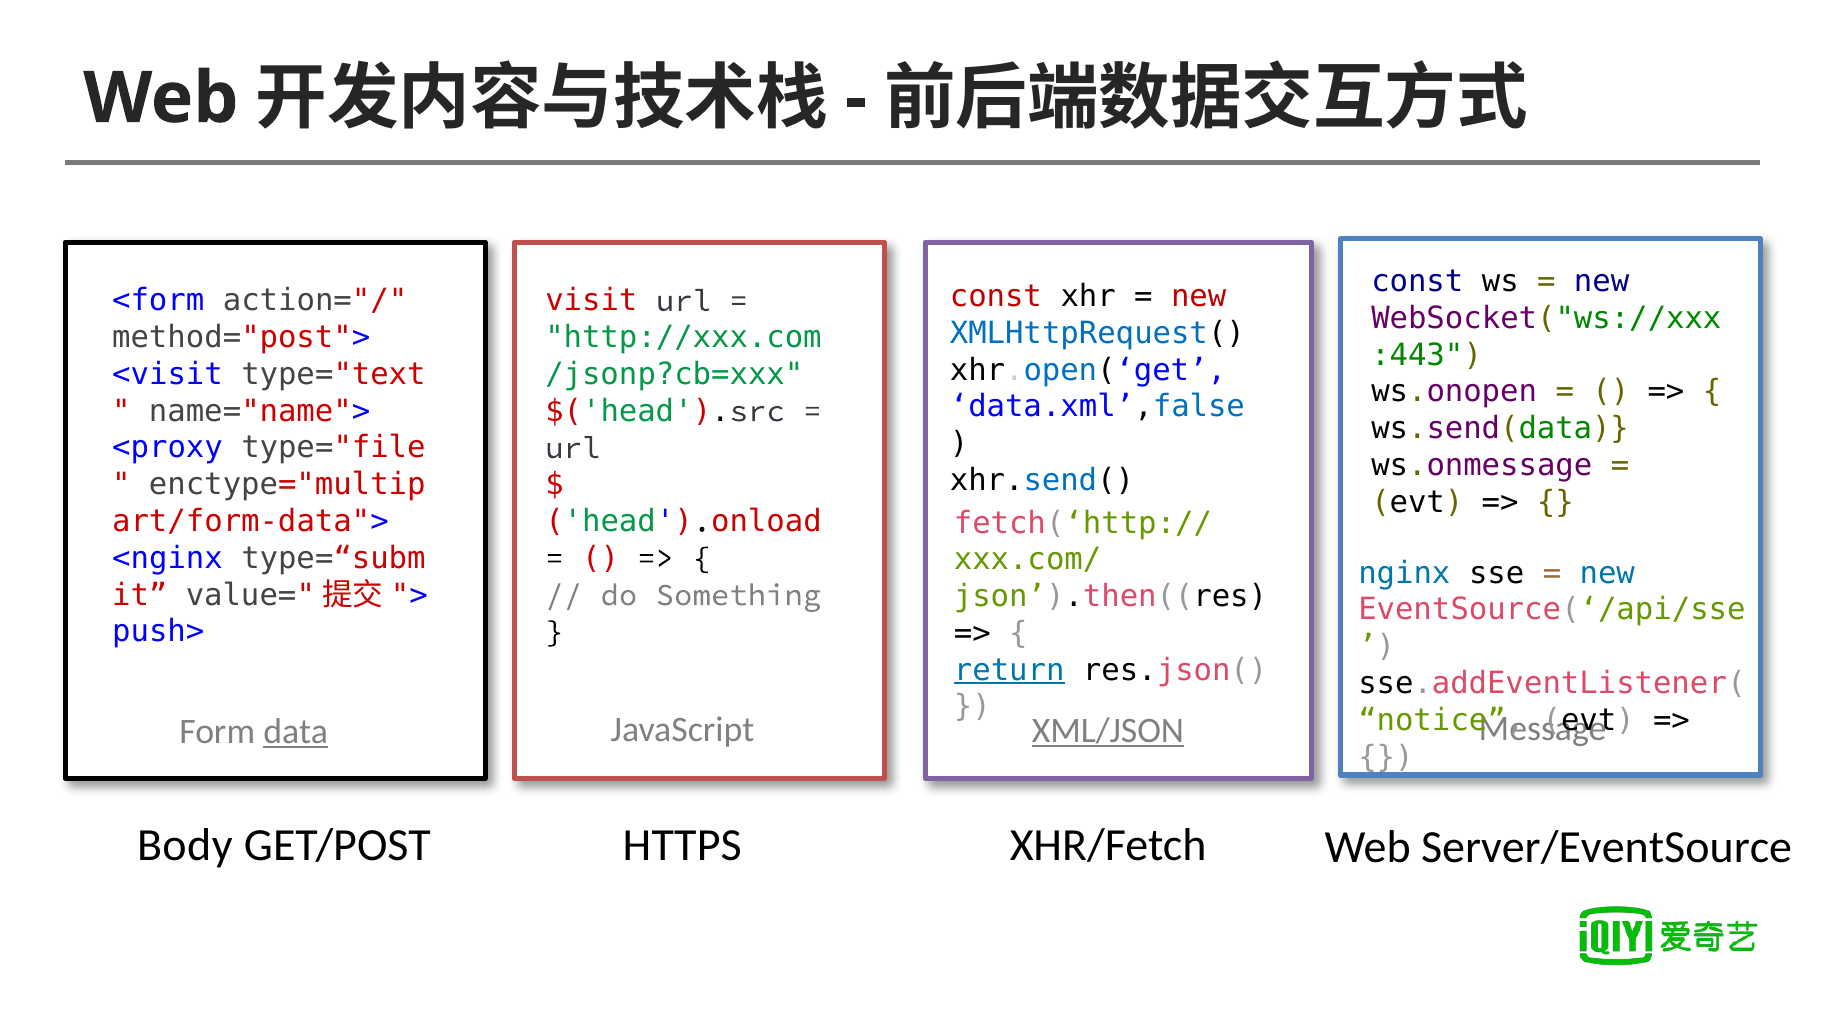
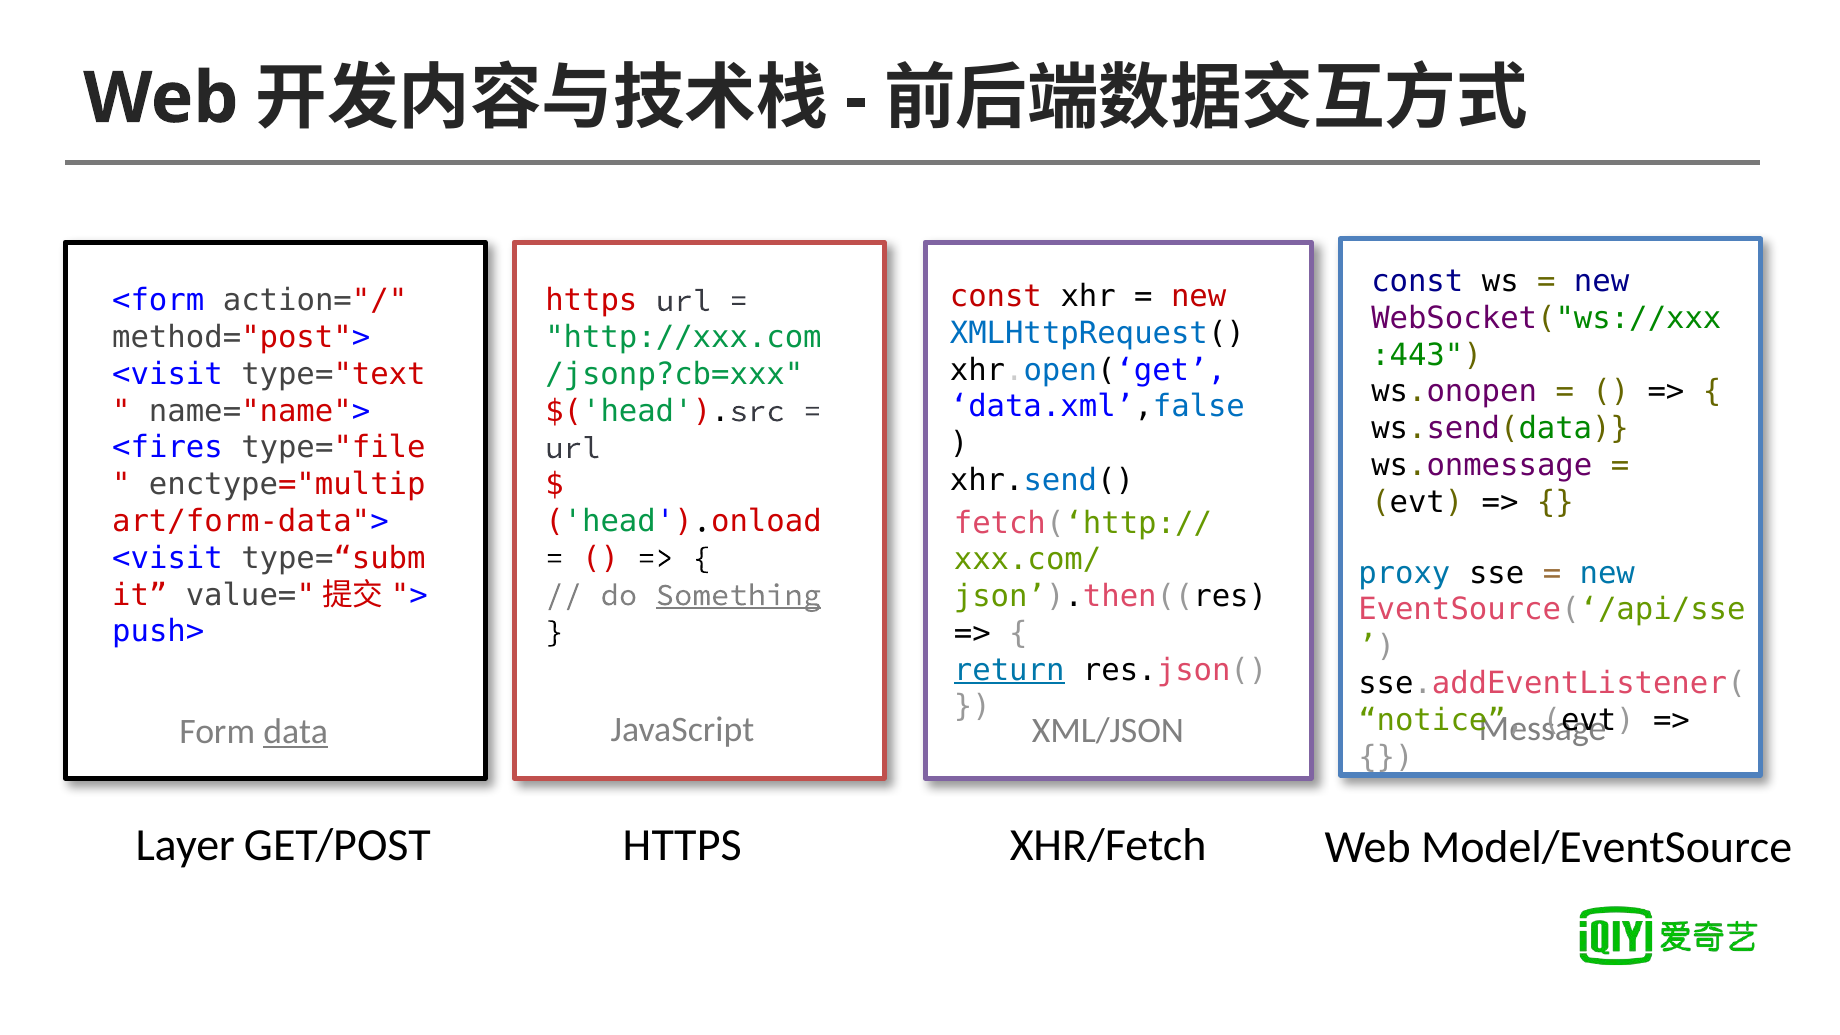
visit at (591, 301): visit -> https
<proxy: <proxy -> <fires
<nginx at (168, 558): <nginx -> <visit
nginx: nginx -> proxy
Something underline: none -> present
XML/JSON underline: present -> none
Body: Body -> Layer
Server/EventSource: Server/EventSource -> Model/EventSource
